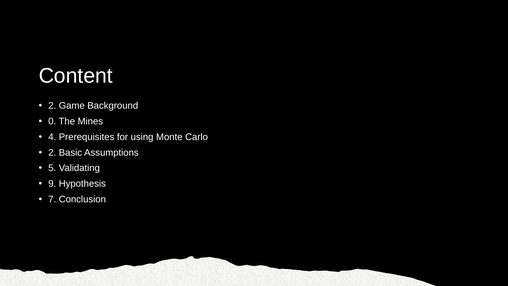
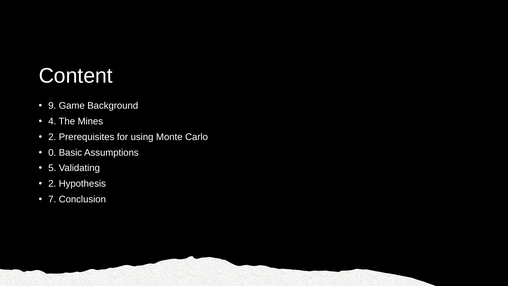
2 at (52, 106): 2 -> 9
0: 0 -> 4
4 at (52, 137): 4 -> 2
2 at (52, 152): 2 -> 0
9 at (52, 184): 9 -> 2
